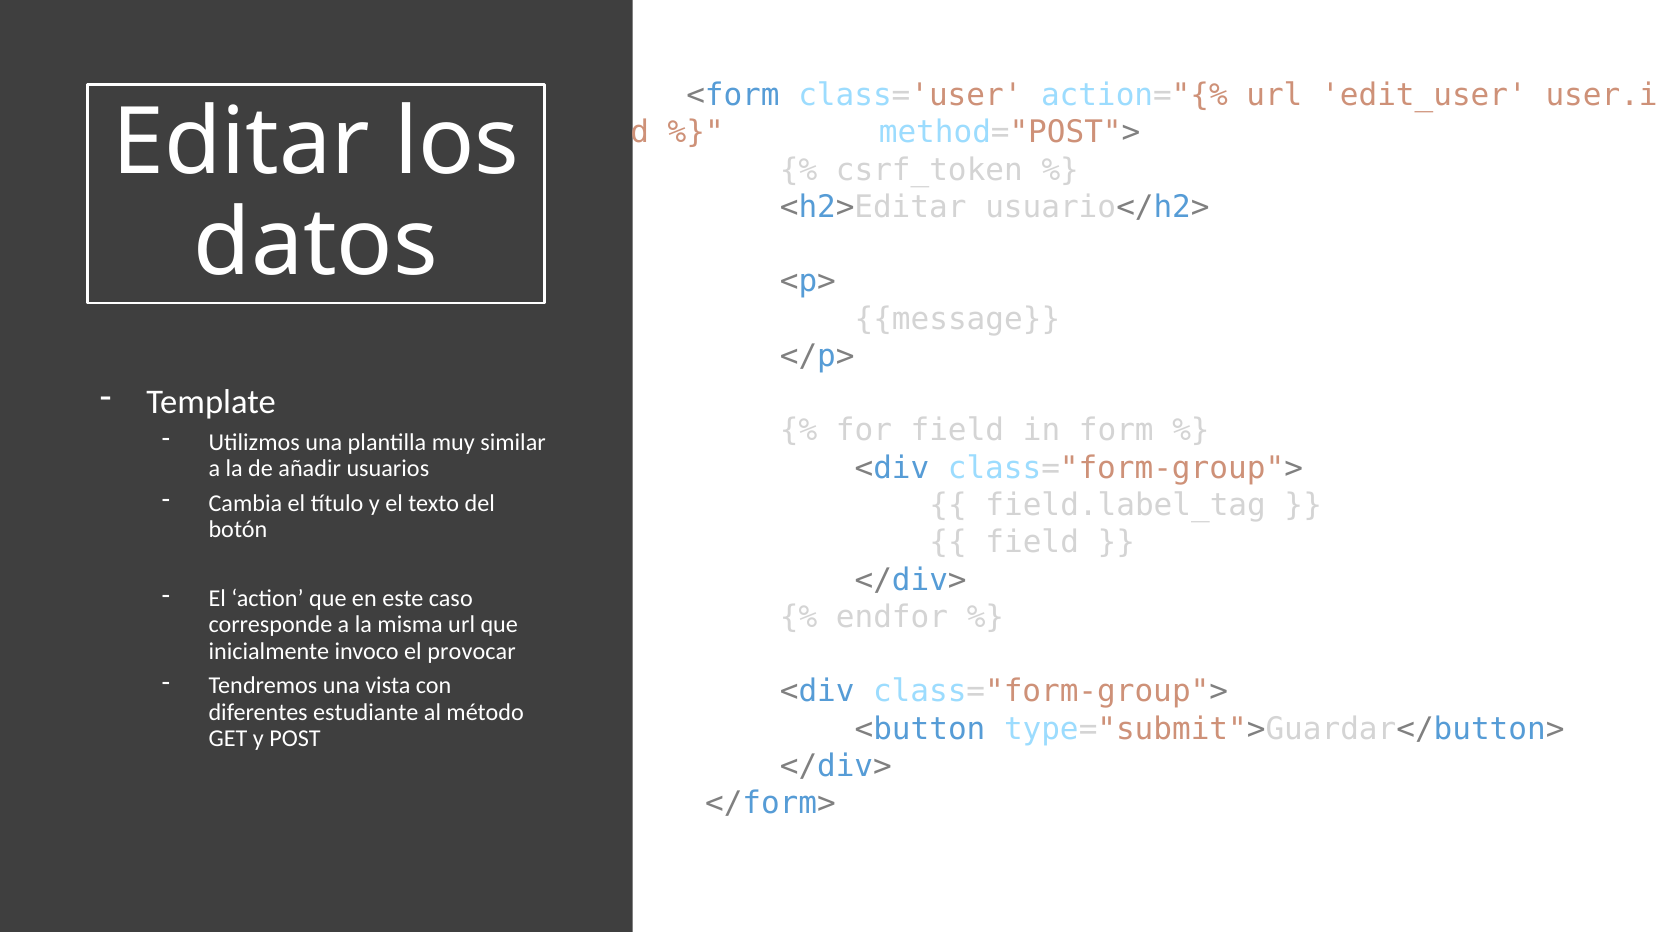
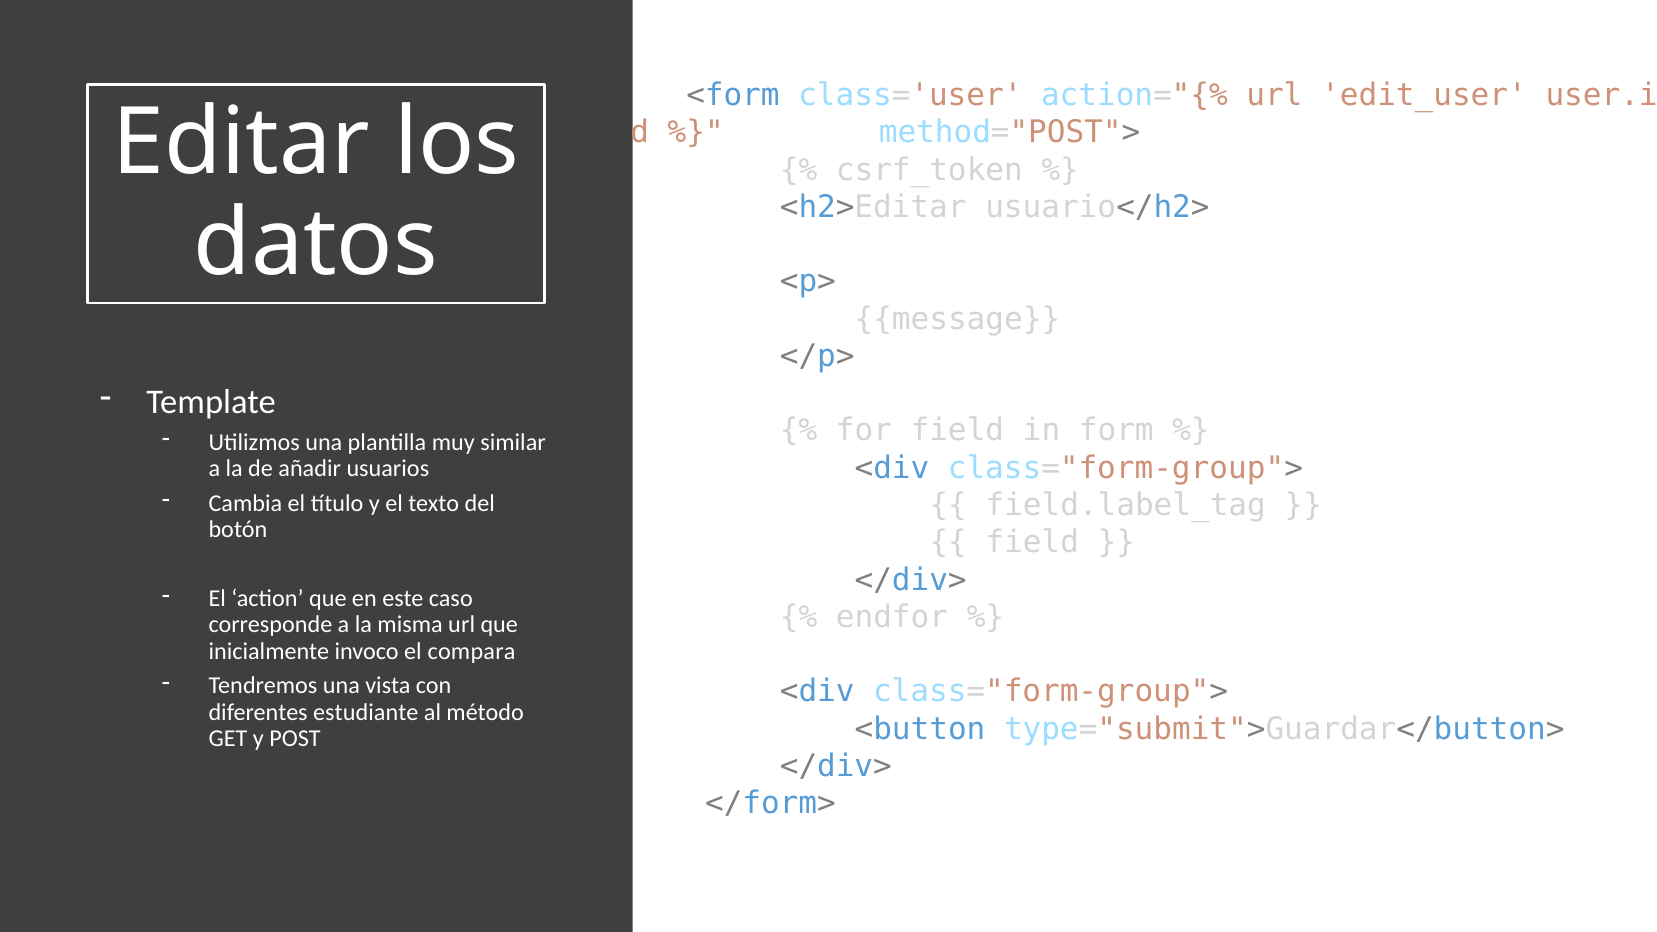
provocar: provocar -> compara
